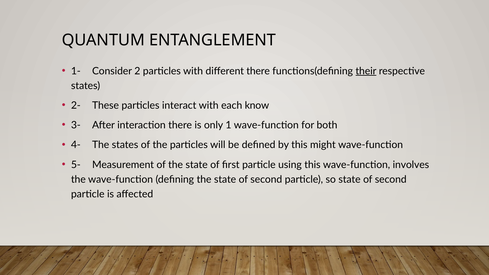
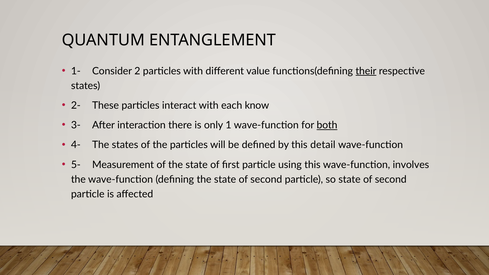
different there: there -> value
both underline: none -> present
might: might -> detail
